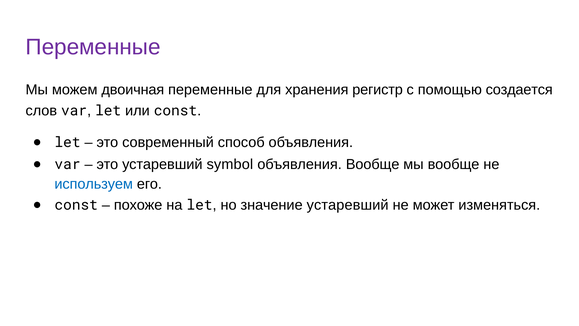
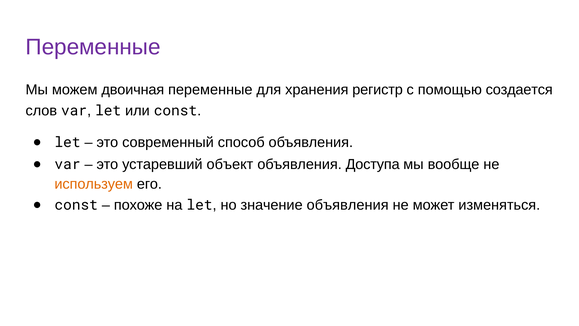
symbol: symbol -> объект
объявления Вообще: Вообще -> Доступа
используем colour: blue -> orange
значение устаревший: устаревший -> объявления
